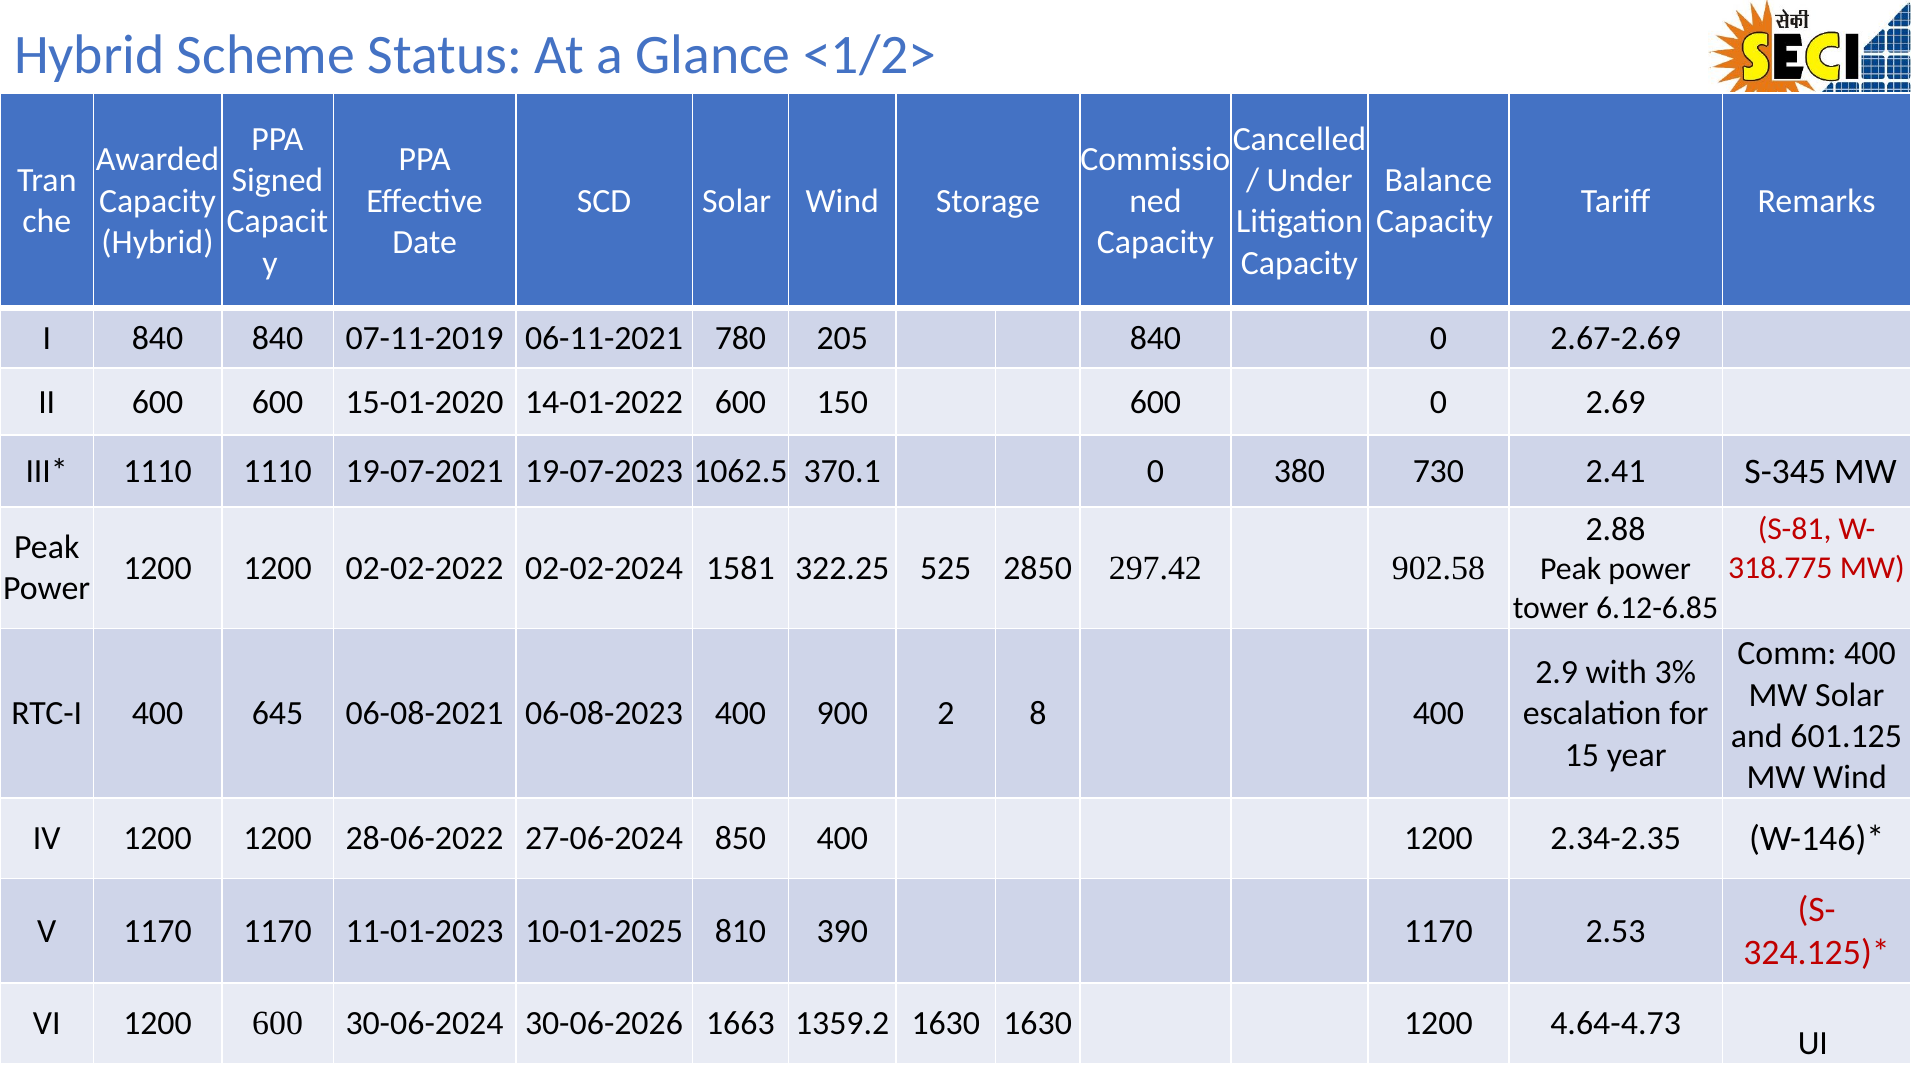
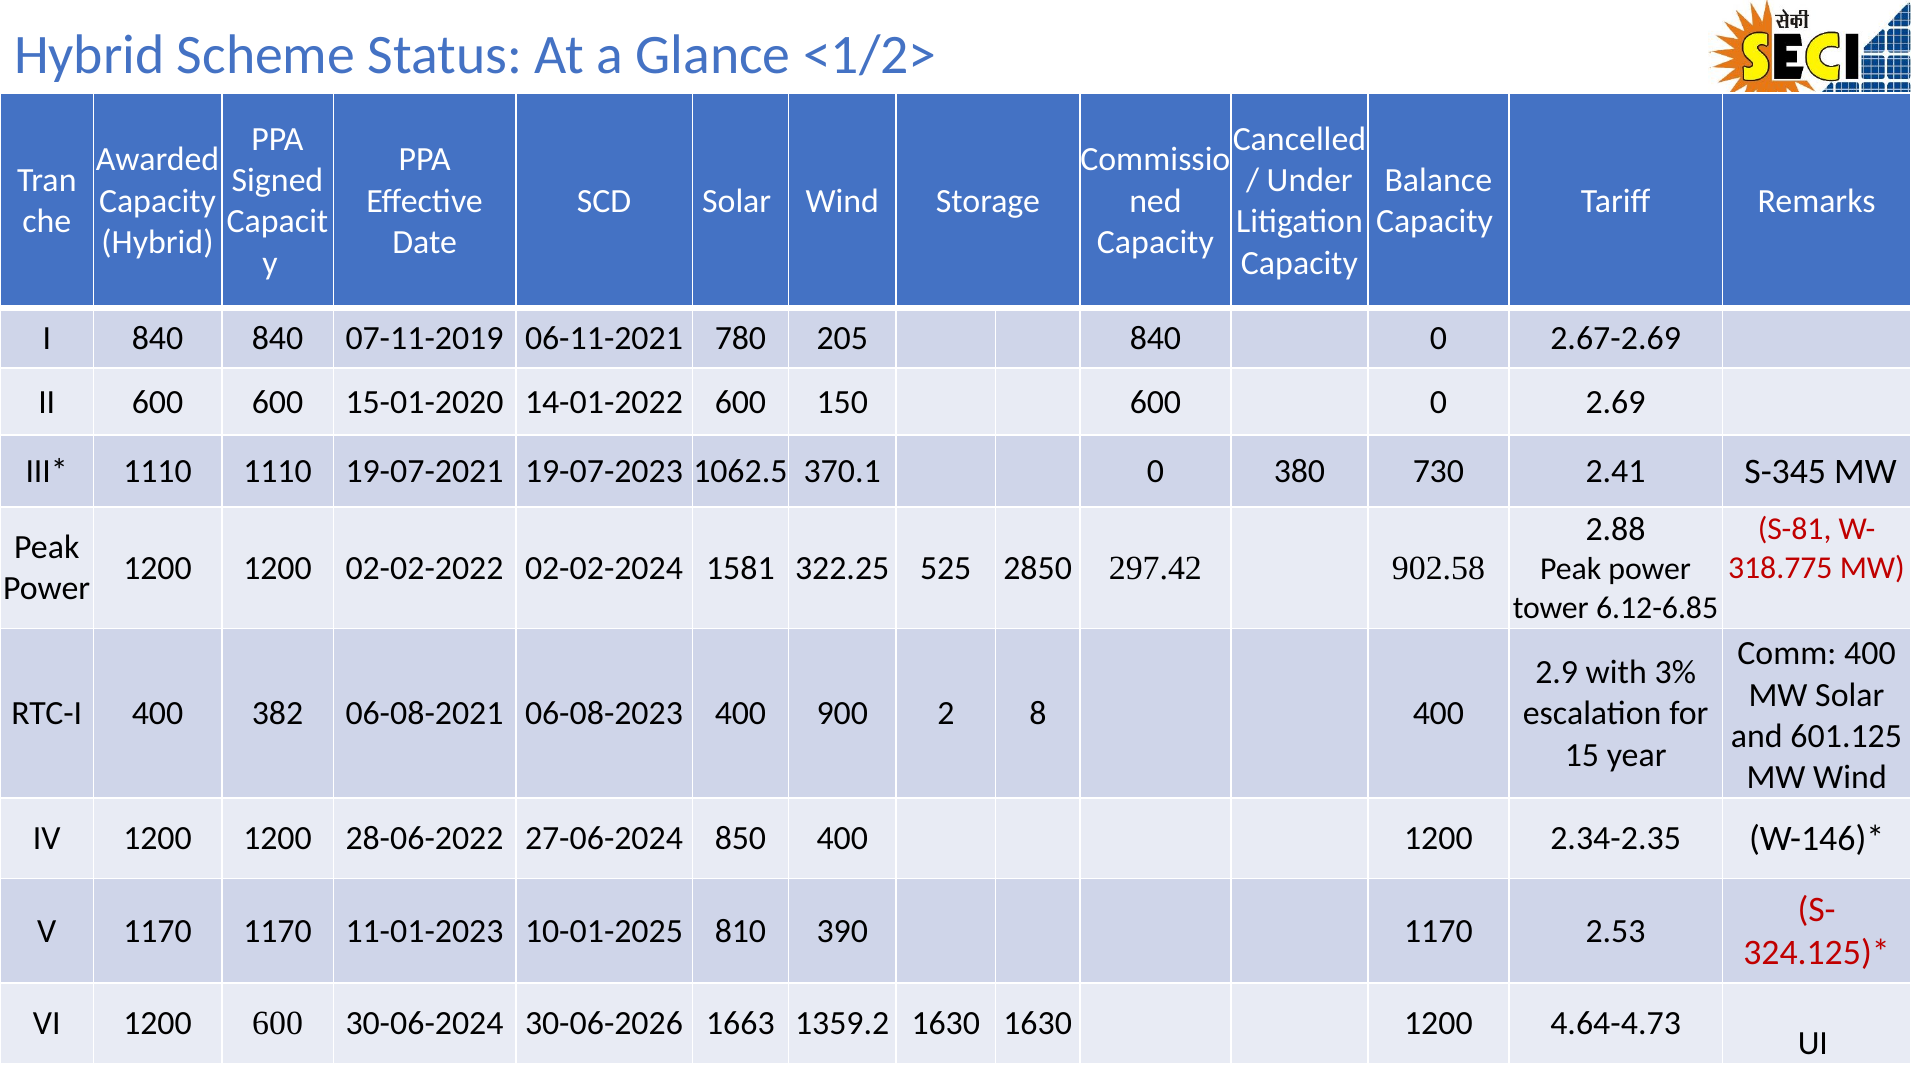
645: 645 -> 382
